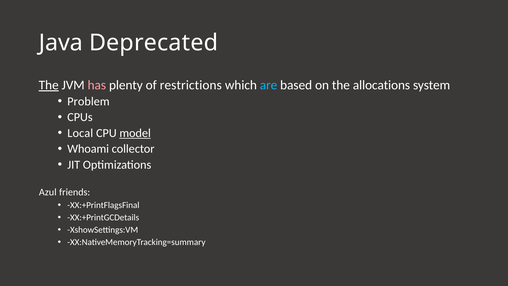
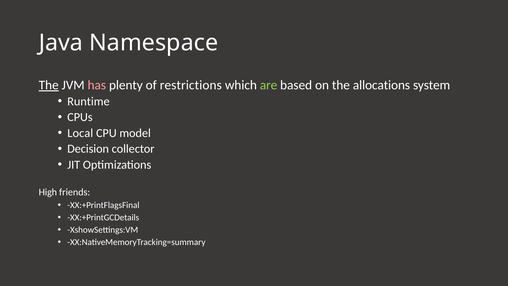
Deprecated: Deprecated -> Namespace
are colour: light blue -> light green
Problem: Problem -> Runtime
model underline: present -> none
Whoami: Whoami -> Decision
Azul: Azul -> High
